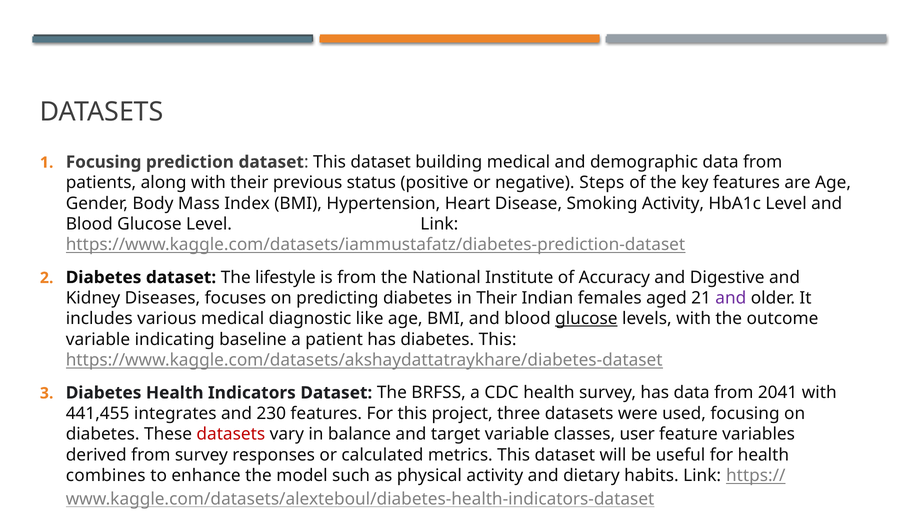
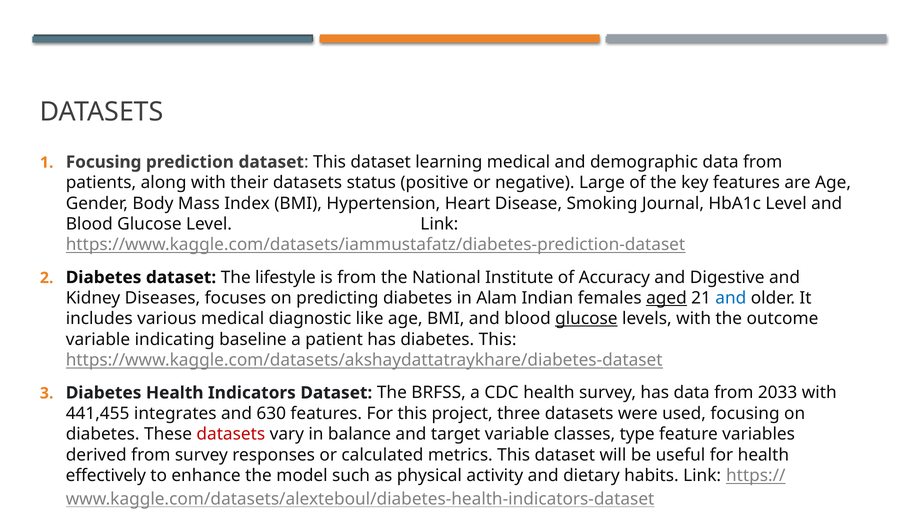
building: building -> learning
their previous: previous -> datasets
Steps: Steps -> Large
Smoking Activity: Activity -> Journal
in Their: Their -> Alam
aged underline: none -> present
and at (731, 298) colour: purple -> blue
2041: 2041 -> 2033
230: 230 -> 630
user: user -> type
combines: combines -> effectively
